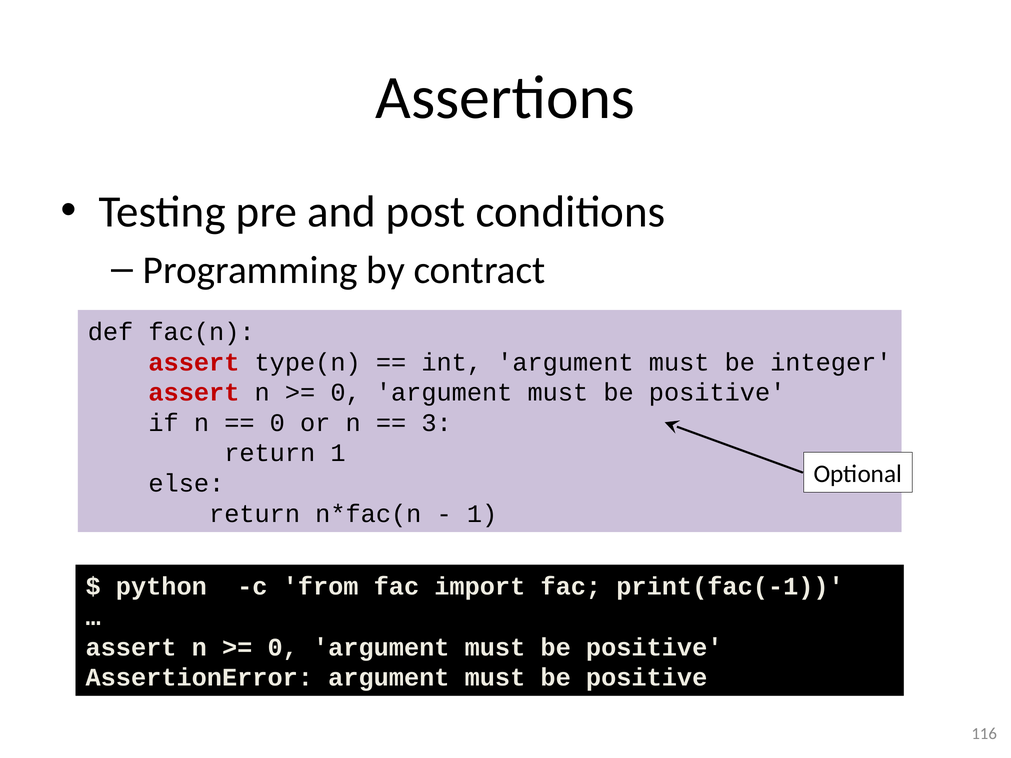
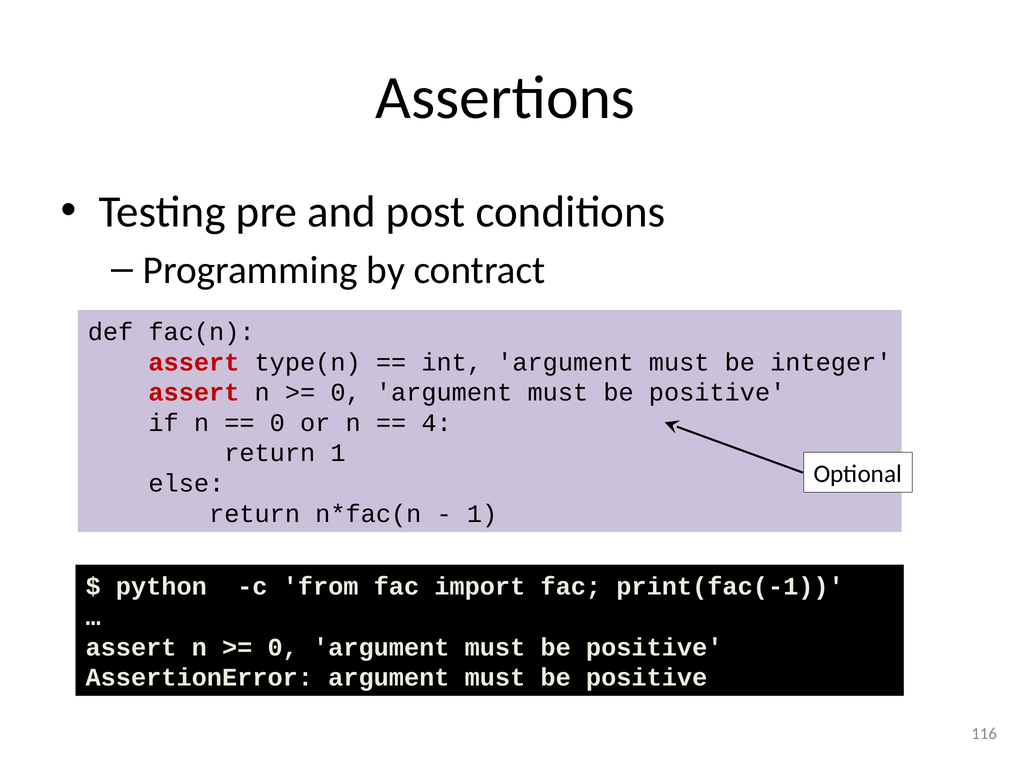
3: 3 -> 4
